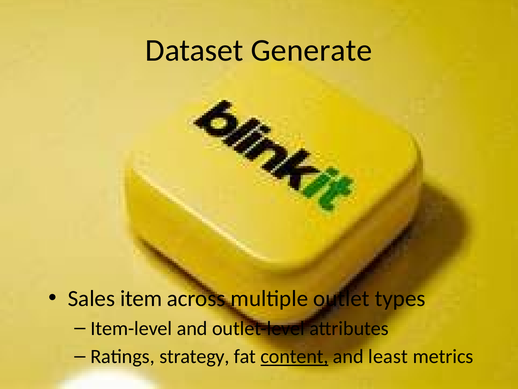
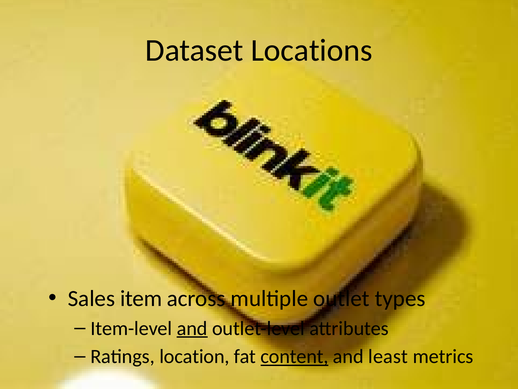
Generate: Generate -> Locations
and at (192, 328) underline: none -> present
strategy: strategy -> location
